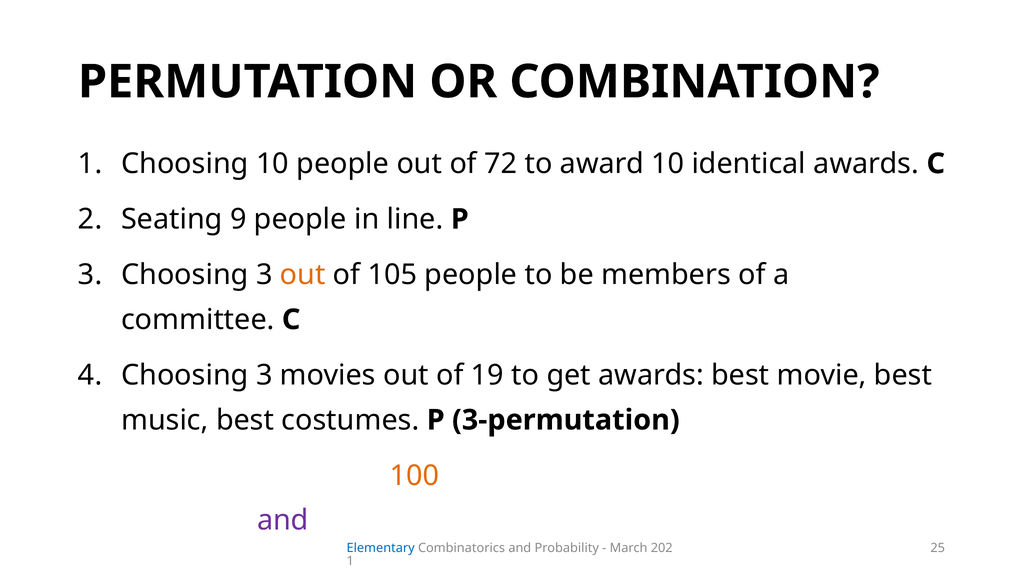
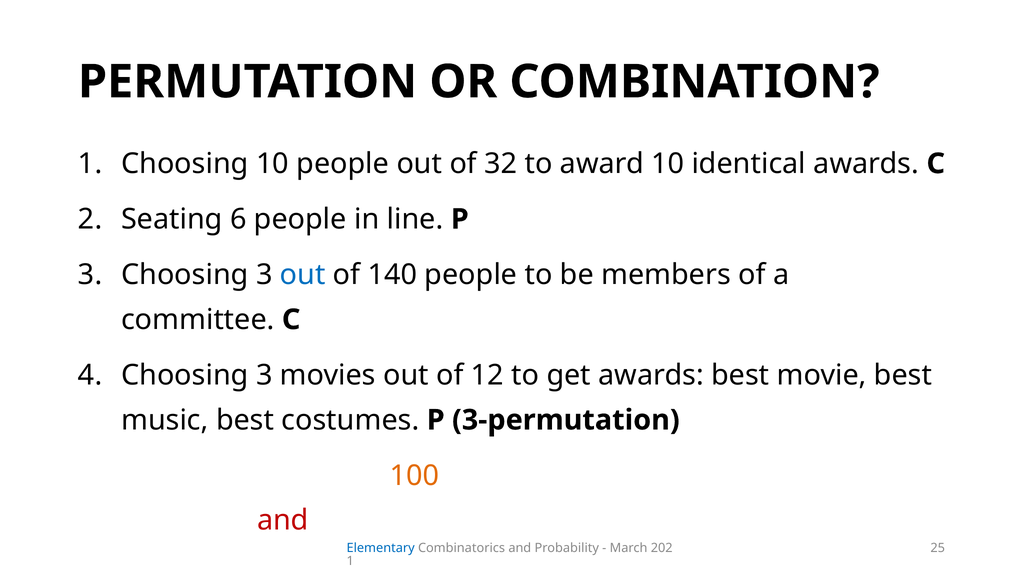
72: 72 -> 32
9: 9 -> 6
out at (303, 275) colour: orange -> blue
105: 105 -> 140
19: 19 -> 12
and at (283, 521) colour: purple -> red
